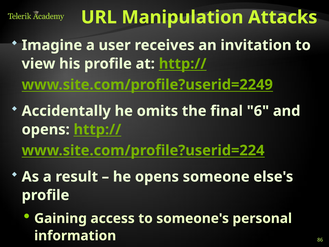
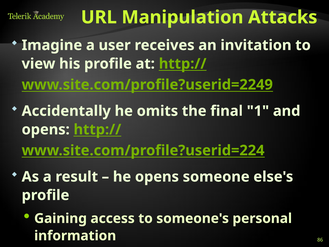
6: 6 -> 1
